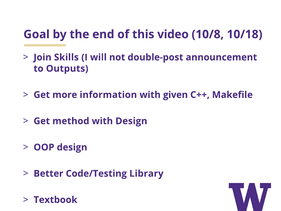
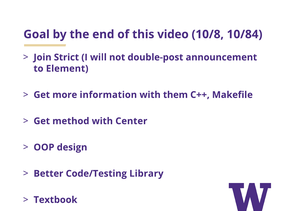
10/18: 10/18 -> 10/84
Skills: Skills -> Strict
Outputs: Outputs -> Element
given: given -> them
with Design: Design -> Center
